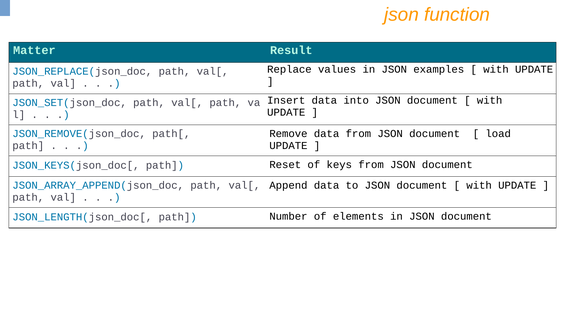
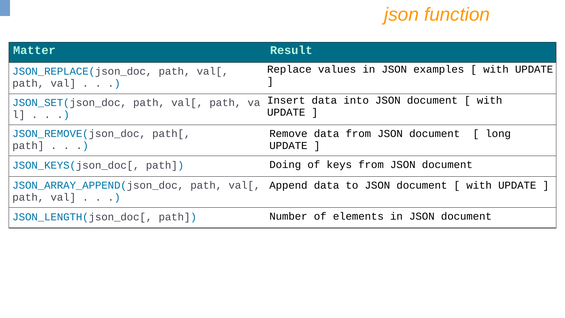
load: load -> long
Reset: Reset -> Doing
